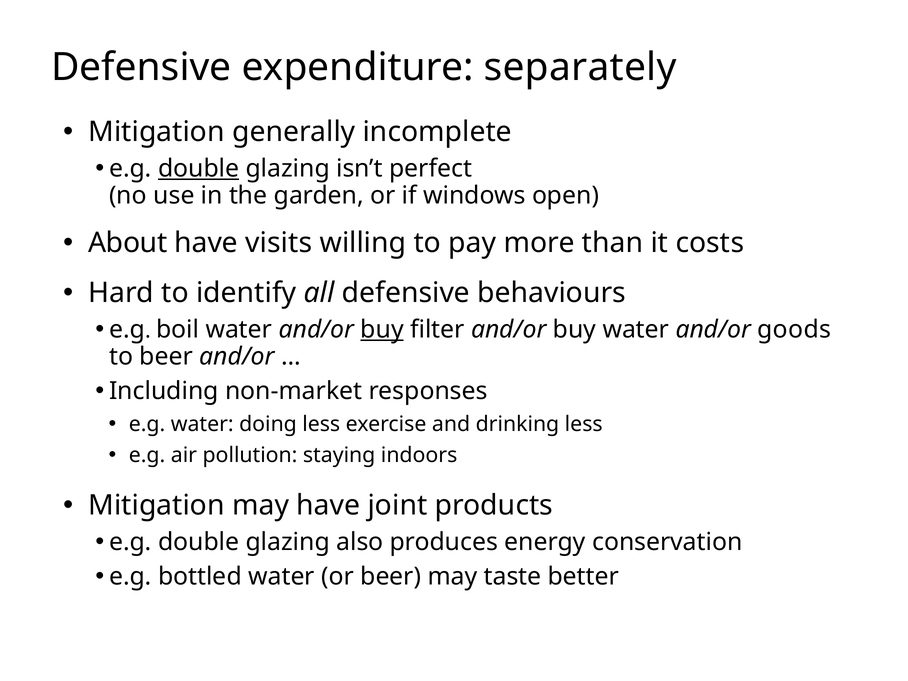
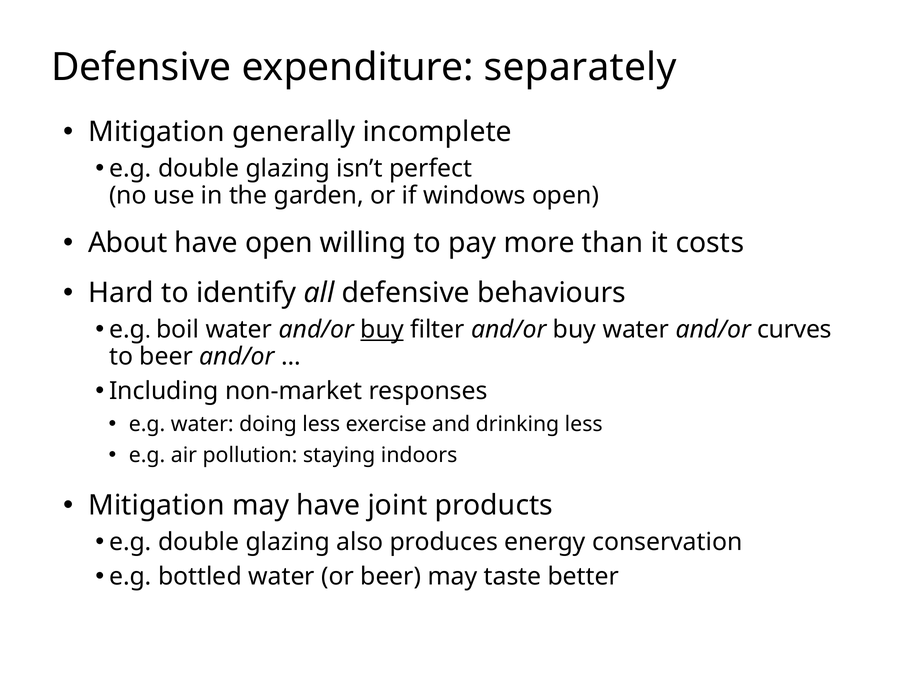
double at (199, 169) underline: present -> none
have visits: visits -> open
goods: goods -> curves
